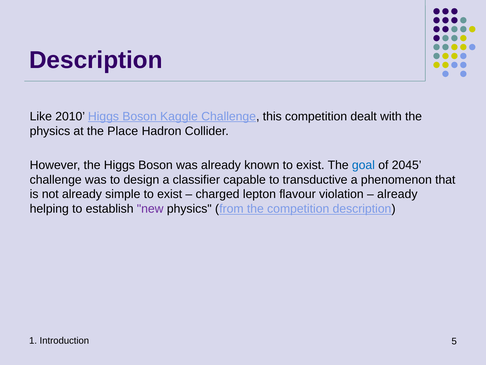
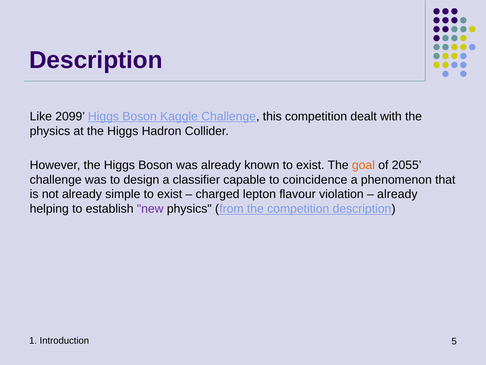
2010: 2010 -> 2099
at the Place: Place -> Higgs
goal colour: blue -> orange
2045: 2045 -> 2055
transductive: transductive -> coincidence
